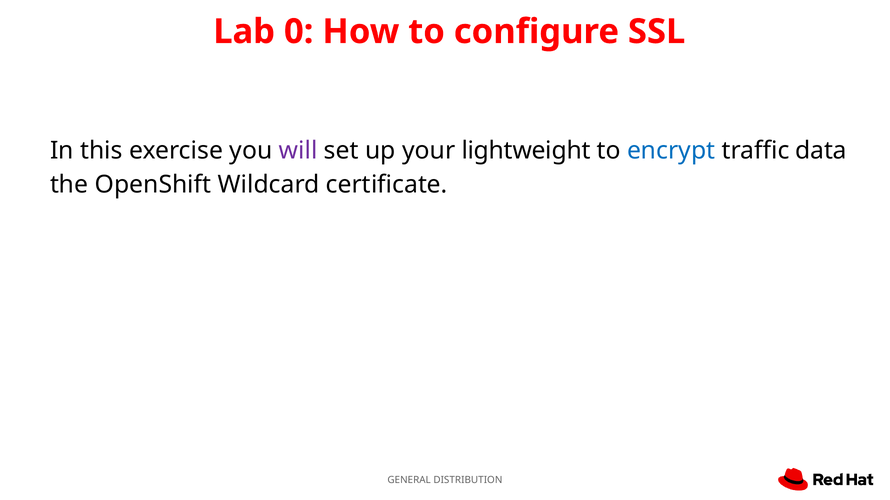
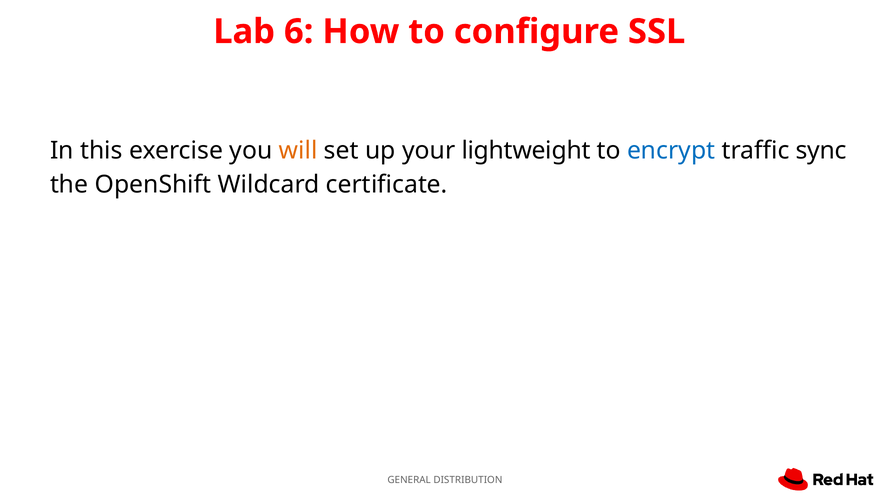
0: 0 -> 6
will colour: purple -> orange
data: data -> sync
